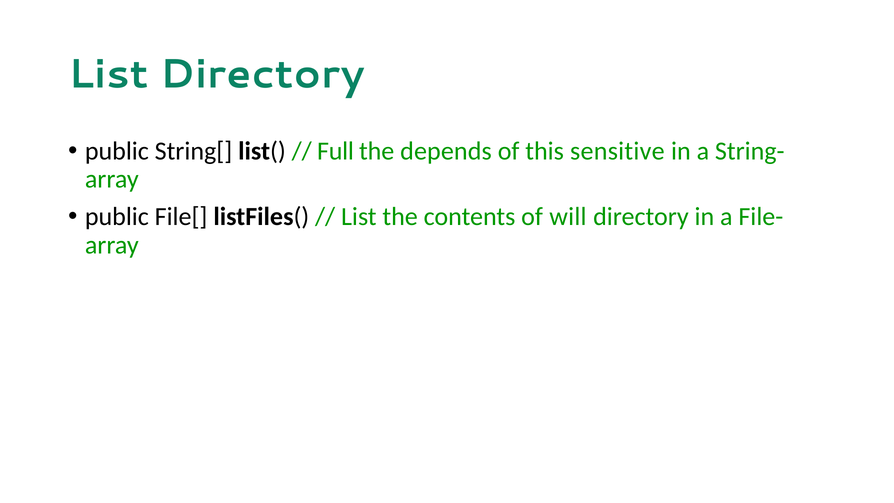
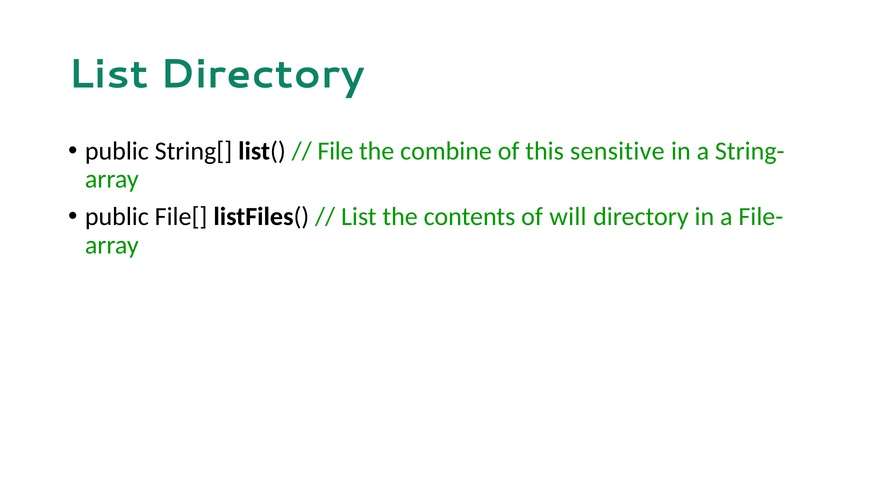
Full: Full -> File
depends: depends -> combine
